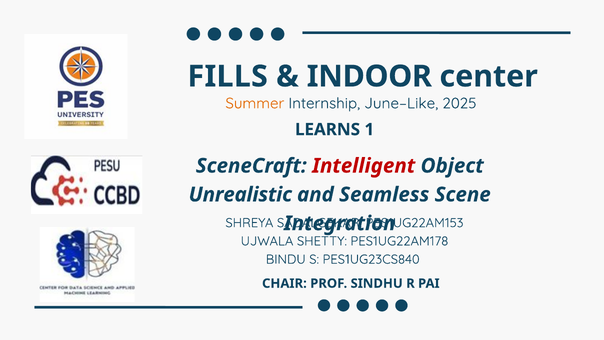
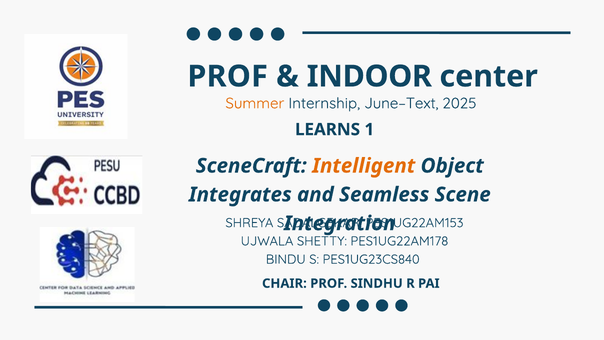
FILLS at (228, 76): FILLS -> PROF
June–Like: June–Like -> June–Text
Intelligent colour: red -> orange
Unrealistic: Unrealistic -> Integrates
